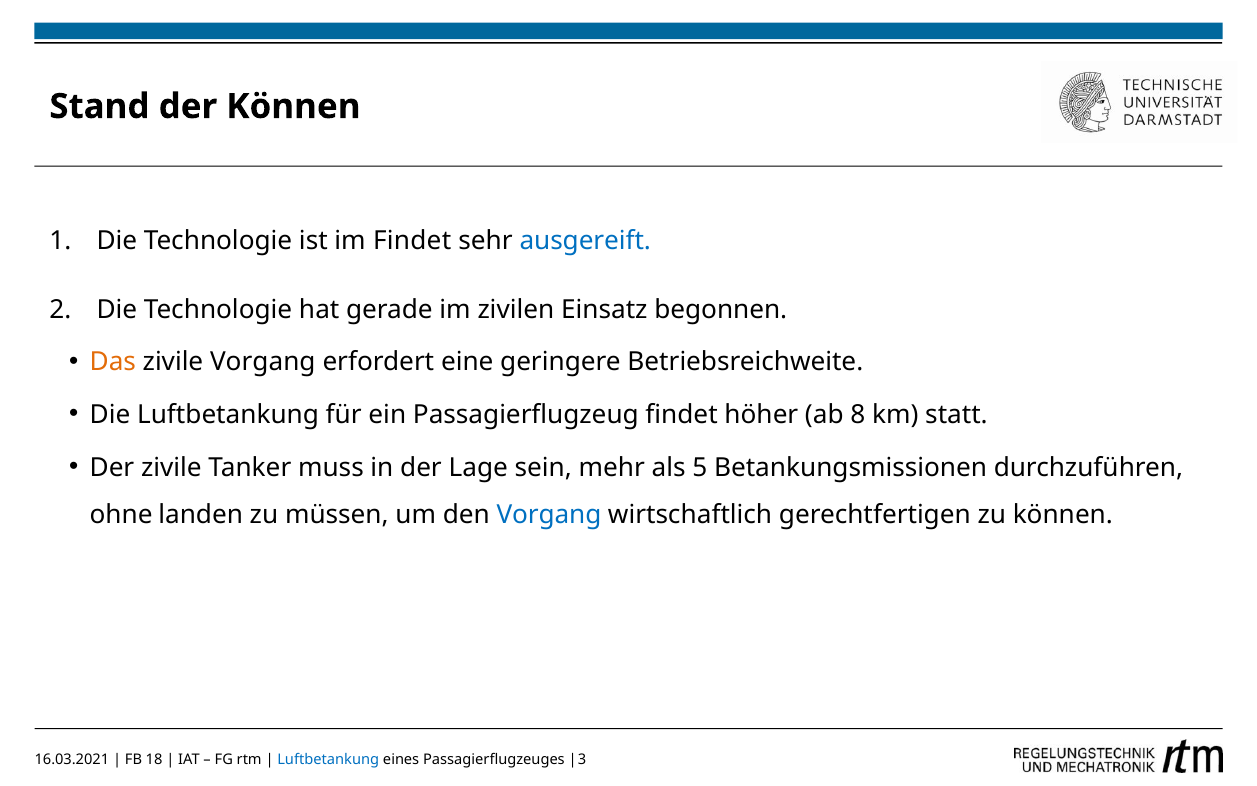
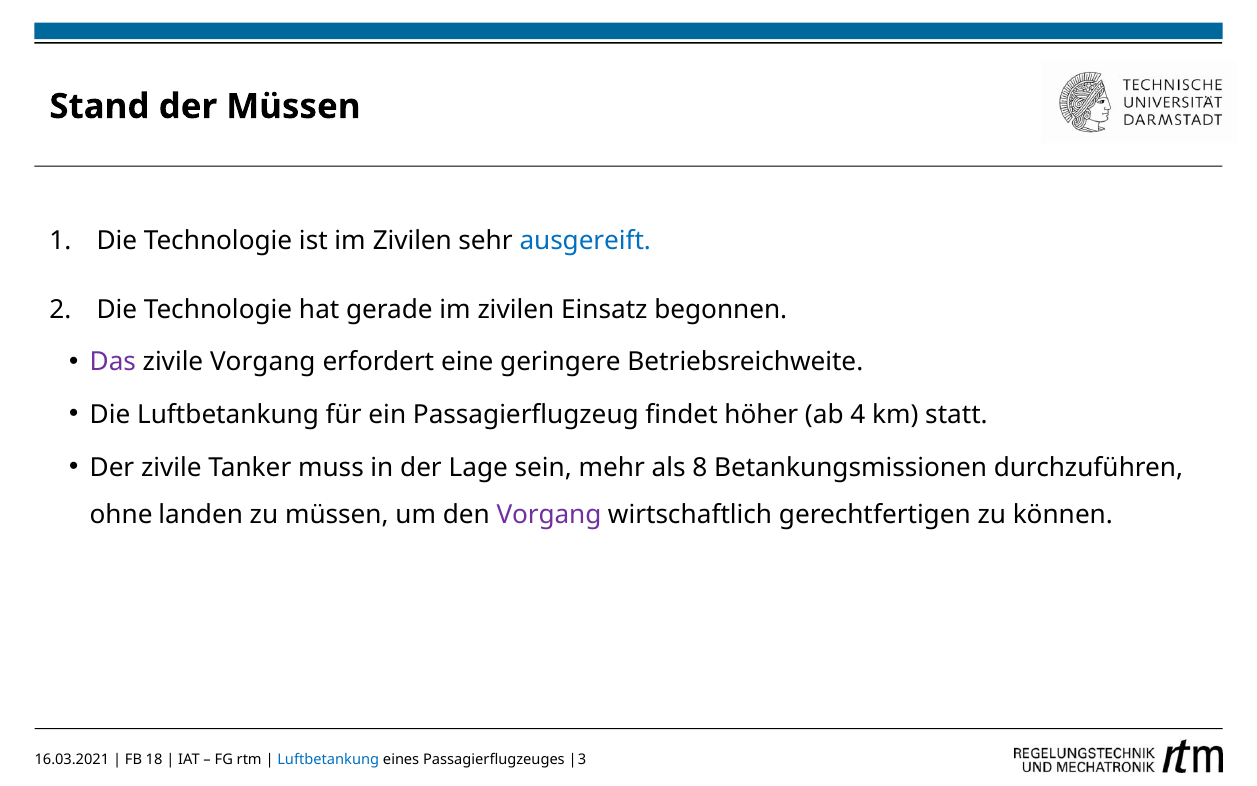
der Können: Können -> Müssen
ist im Findet: Findet -> Zivilen
Das colour: orange -> purple
8: 8 -> 4
5: 5 -> 8
Vorgang at (549, 514) colour: blue -> purple
